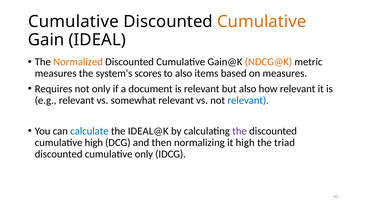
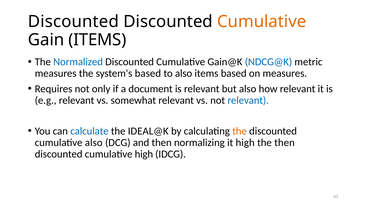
Cumulative at (73, 22): Cumulative -> Discounted
Gain IDEAL: IDEAL -> ITEMS
Normalized colour: orange -> blue
NDCG@K colour: orange -> blue
system's scores: scores -> based
the at (240, 131) colour: purple -> orange
cumulative high: high -> also
the triad: triad -> then
cumulative only: only -> high
